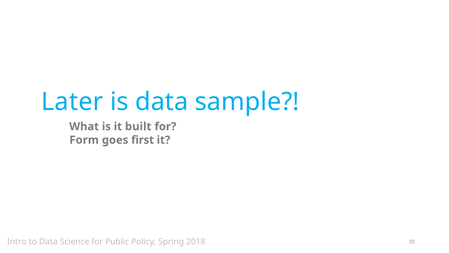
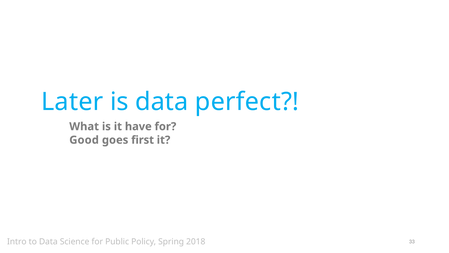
sample: sample -> perfect
built: built -> have
Form: Form -> Good
